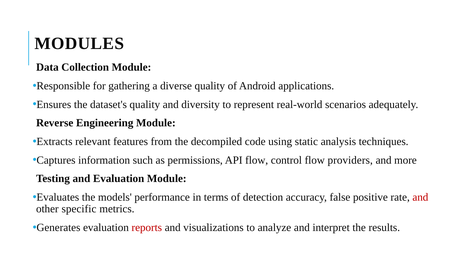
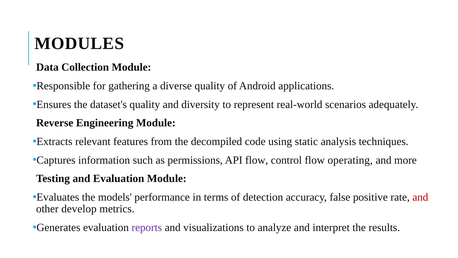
providers: providers -> operating
specific: specific -> develop
reports colour: red -> purple
